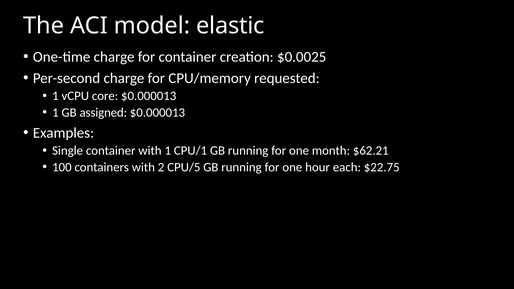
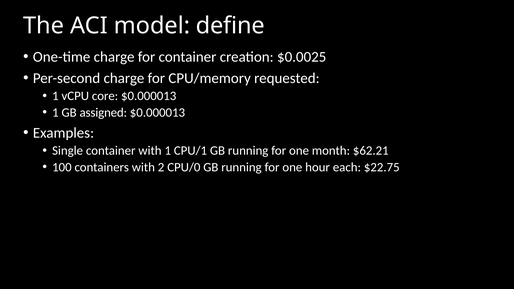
elastic: elastic -> define
CPU/5: CPU/5 -> CPU/0
